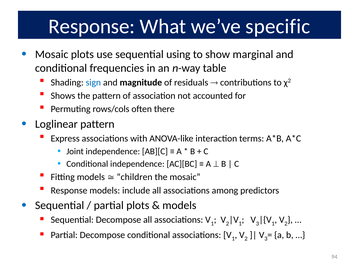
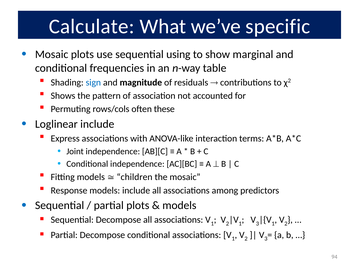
Response at (92, 27): Response -> Calculate
there: there -> these
Loglinear pattern: pattern -> include
